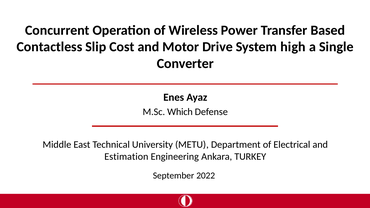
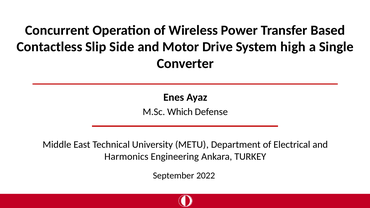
Cost: Cost -> Side
Estimation: Estimation -> Harmonics
